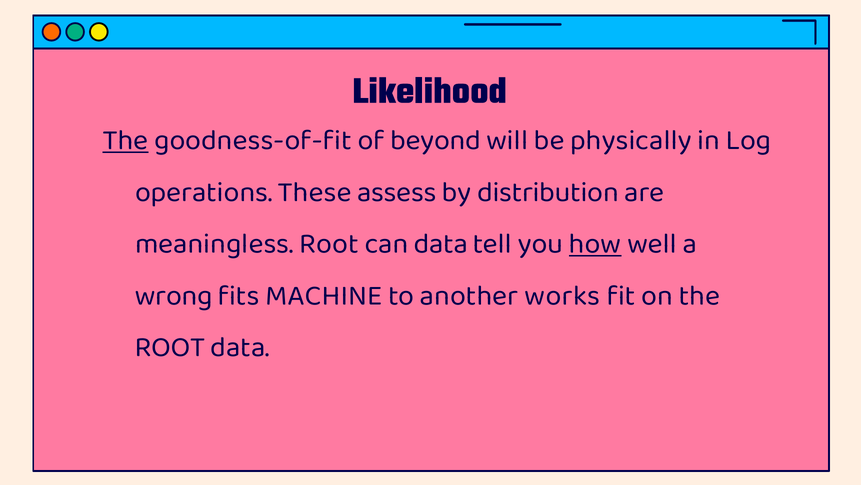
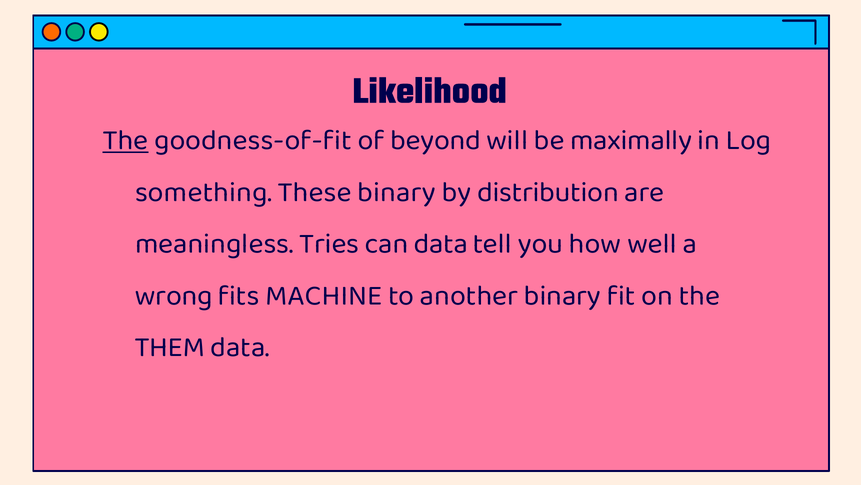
physically: physically -> maximally
operations: operations -> something
These assess: assess -> binary
meaningless Root: Root -> Tries
how underline: present -> none
another works: works -> binary
ROOT at (170, 346): ROOT -> THEM
